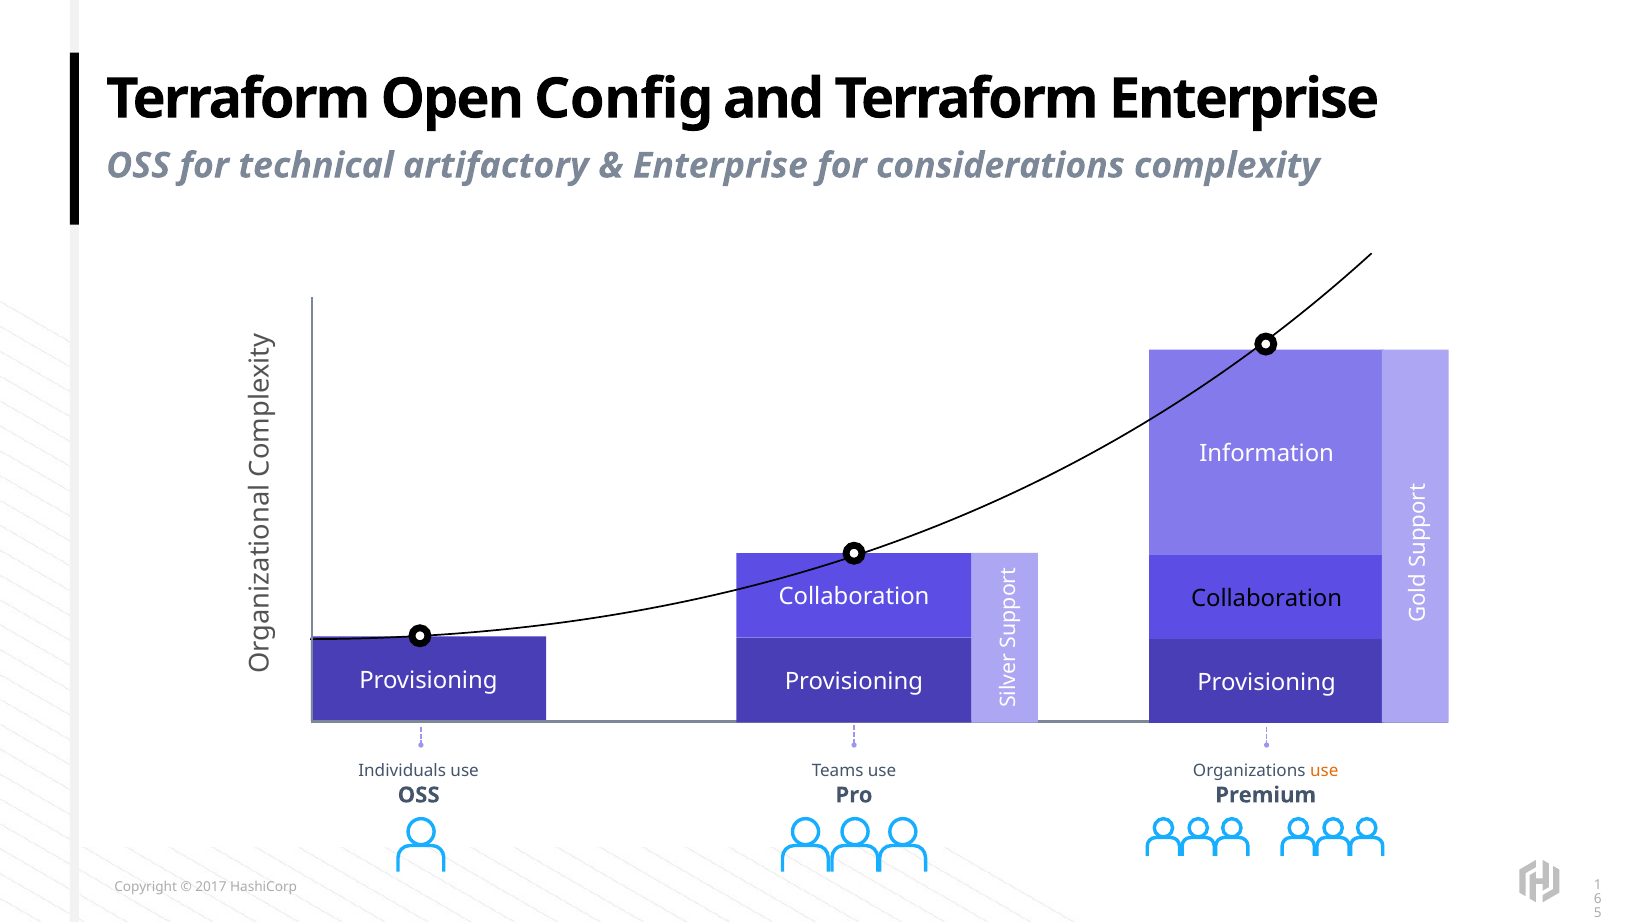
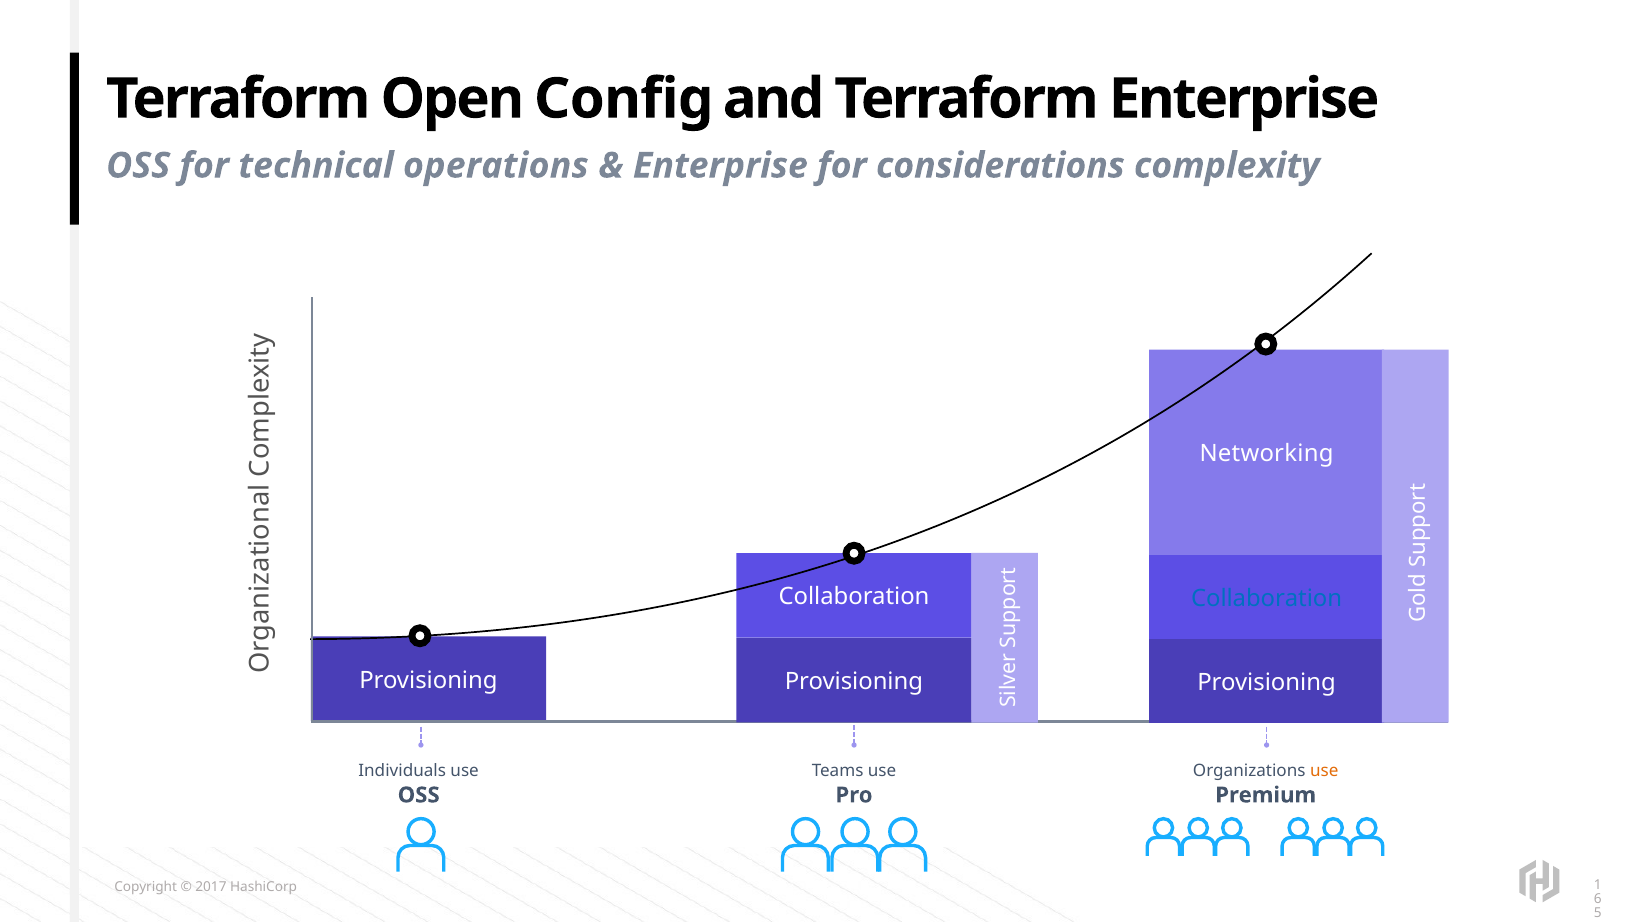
artifactory: artifactory -> operations
Information: Information -> Networking
Collaboration at (1267, 598) colour: black -> blue
